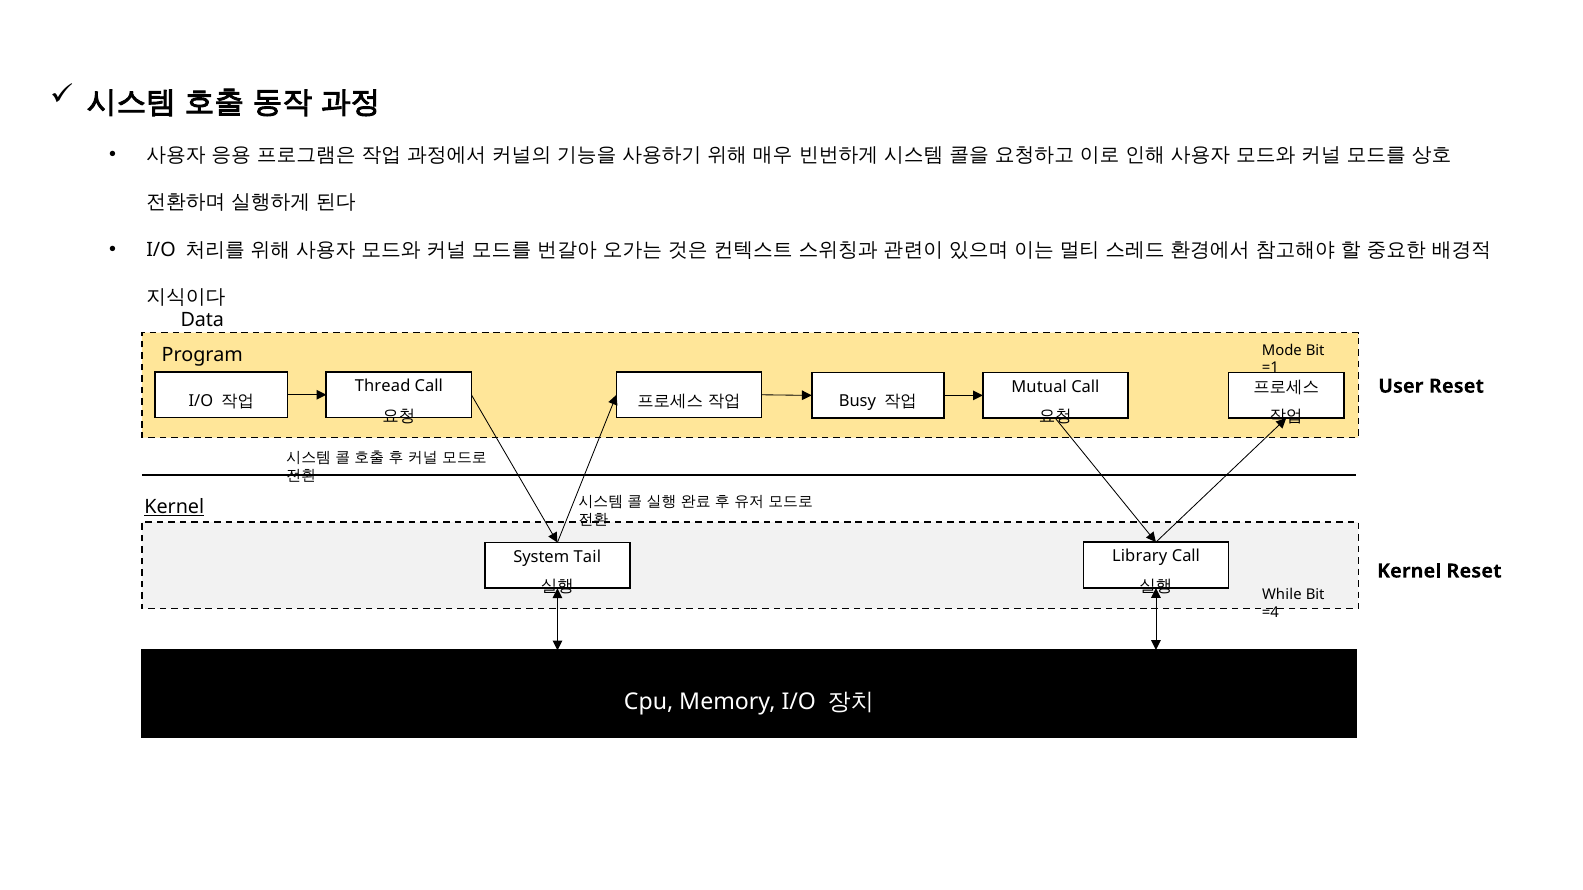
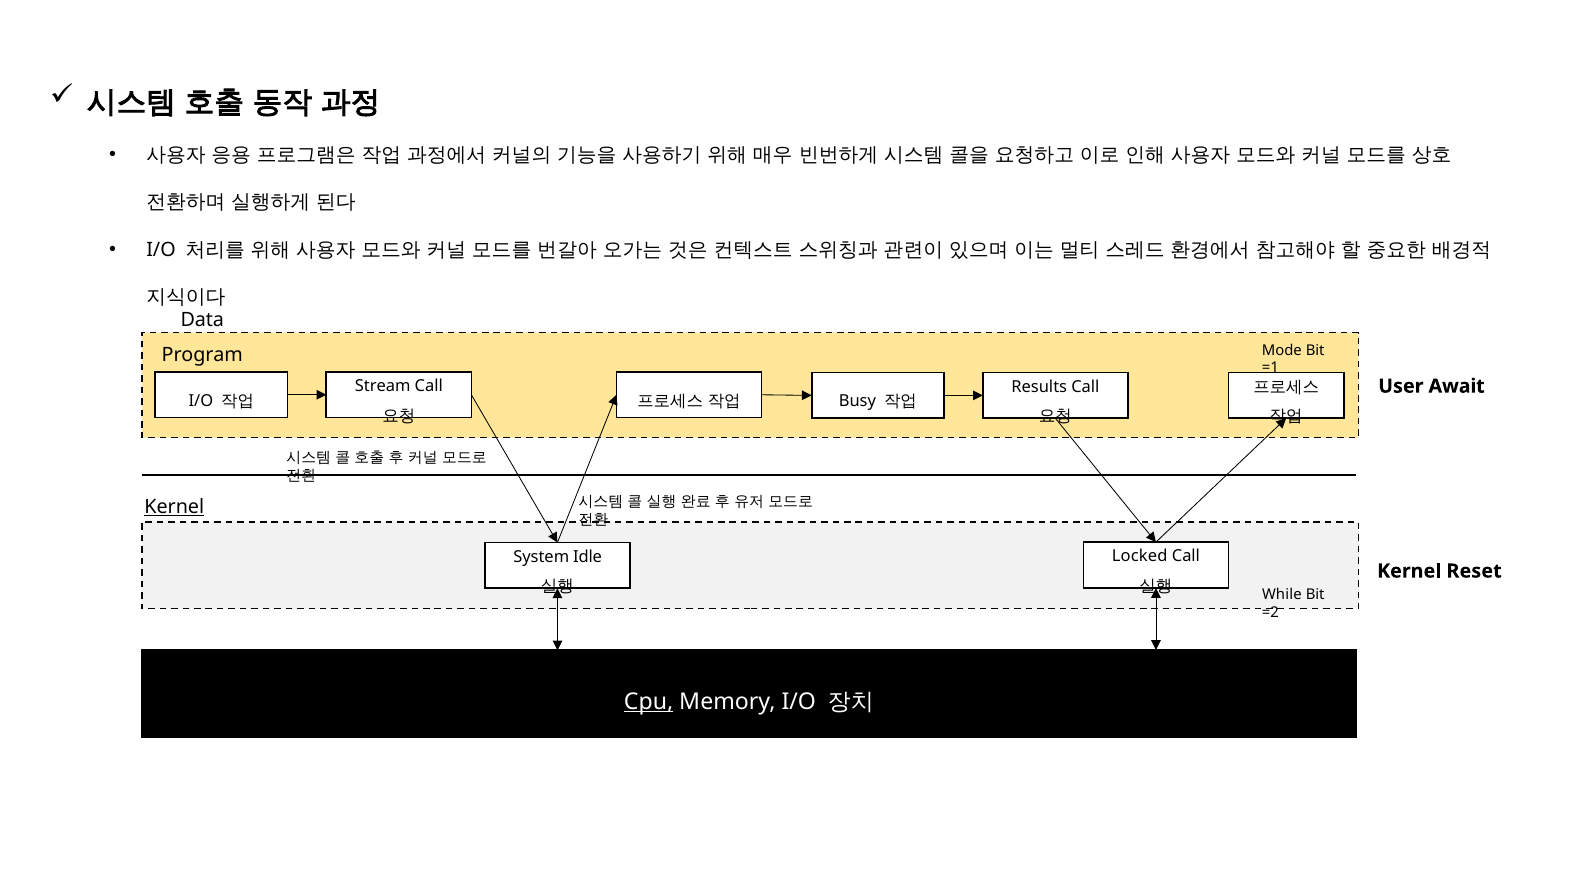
Thread: Thread -> Stream
Mutual: Mutual -> Results
User Reset: Reset -> Await
Library: Library -> Locked
Tail: Tail -> Idle
=4: =4 -> =2
Cpu underline: none -> present
